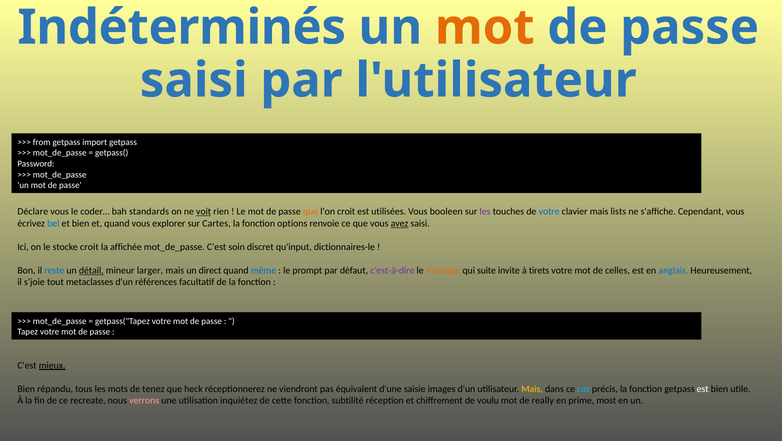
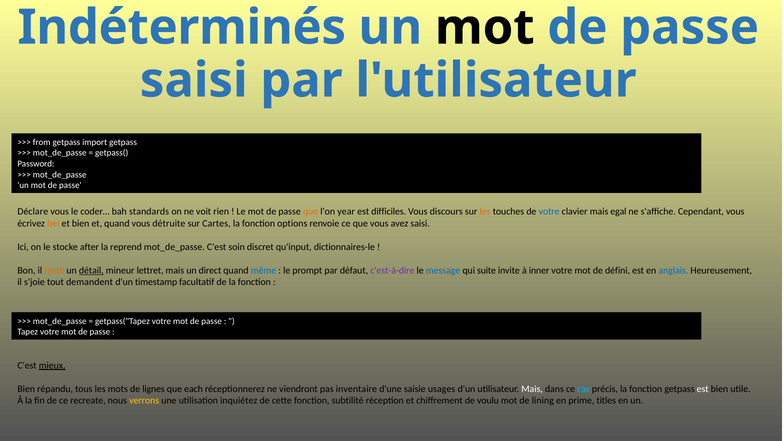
mot at (485, 27) colour: orange -> black
voit underline: present -> none
l'on croit: croit -> year
utilisées: utilisées -> difficiles
booleen: booleen -> discours
les at (485, 212) colour: purple -> orange
lists: lists -> egal
bel colour: blue -> orange
explorer: explorer -> détruite
avez underline: present -> none
stocke croit: croit -> after
affichée: affichée -> reprend
reste colour: blue -> orange
larger: larger -> lettret
message colour: orange -> blue
tirets: tirets -> inner
celles: celles -> défini
metaclasses: metaclasses -> demandent
références: références -> timestamp
tenez: tenez -> lignes
heck: heck -> each
équivalent: équivalent -> inventaire
images: images -> usages
Mais at (532, 389) colour: yellow -> white
verrons colour: pink -> yellow
really: really -> lining
most: most -> titles
